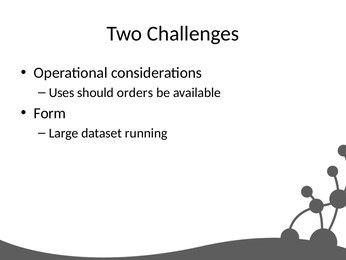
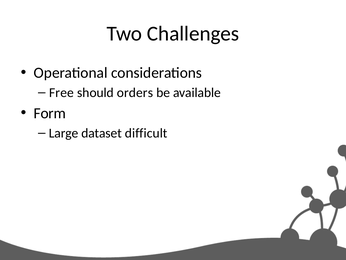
Uses: Uses -> Free
running: running -> difficult
